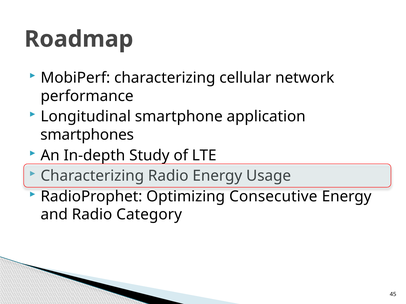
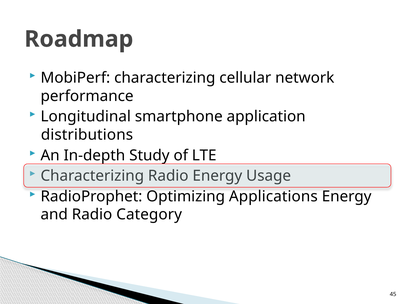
smartphones: smartphones -> distributions
Consecutive: Consecutive -> Applications
